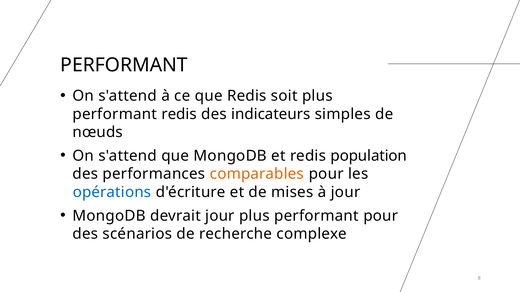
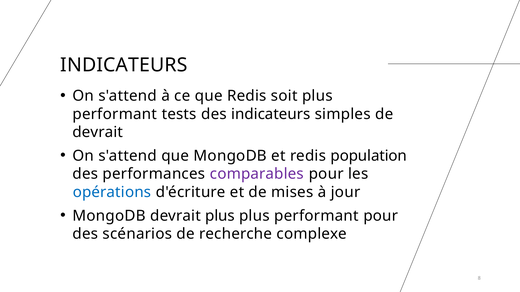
PERFORMANT at (124, 65): PERFORMANT -> INDICATEURS
performant redis: redis -> tests
nœuds at (98, 132): nœuds -> devrait
comparables colour: orange -> purple
devrait jour: jour -> plus
